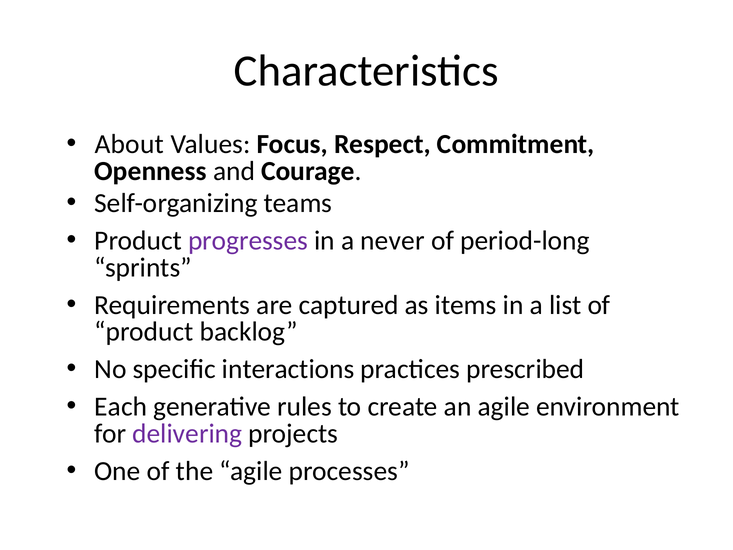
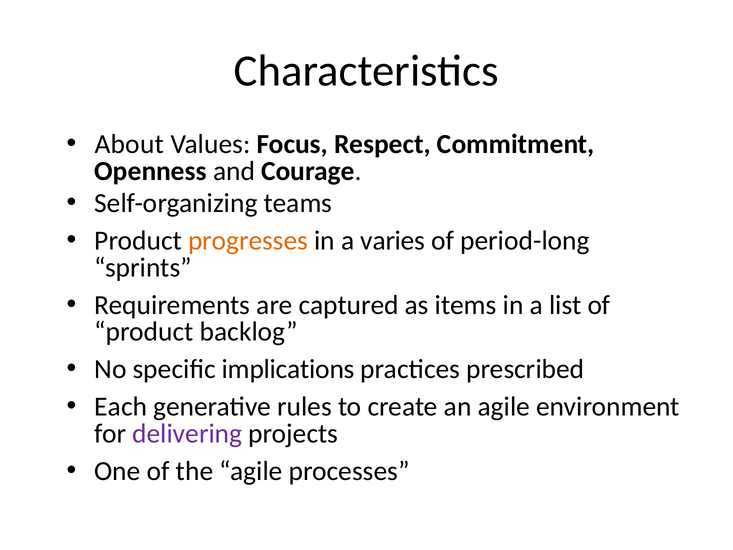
progresses colour: purple -> orange
never: never -> varies
interactions: interactions -> implications
